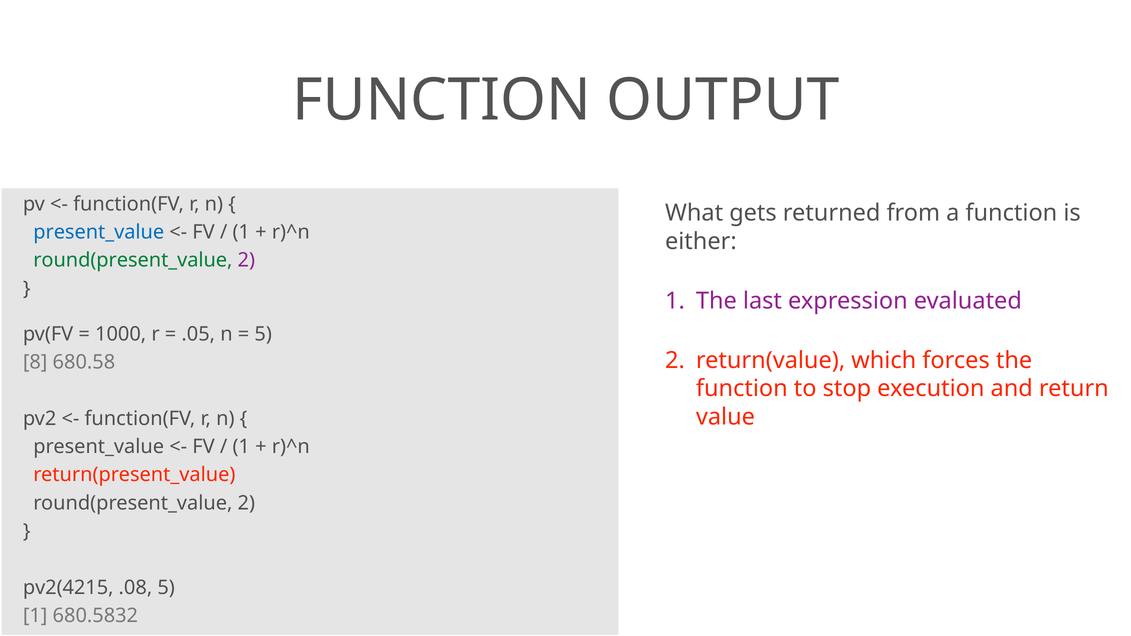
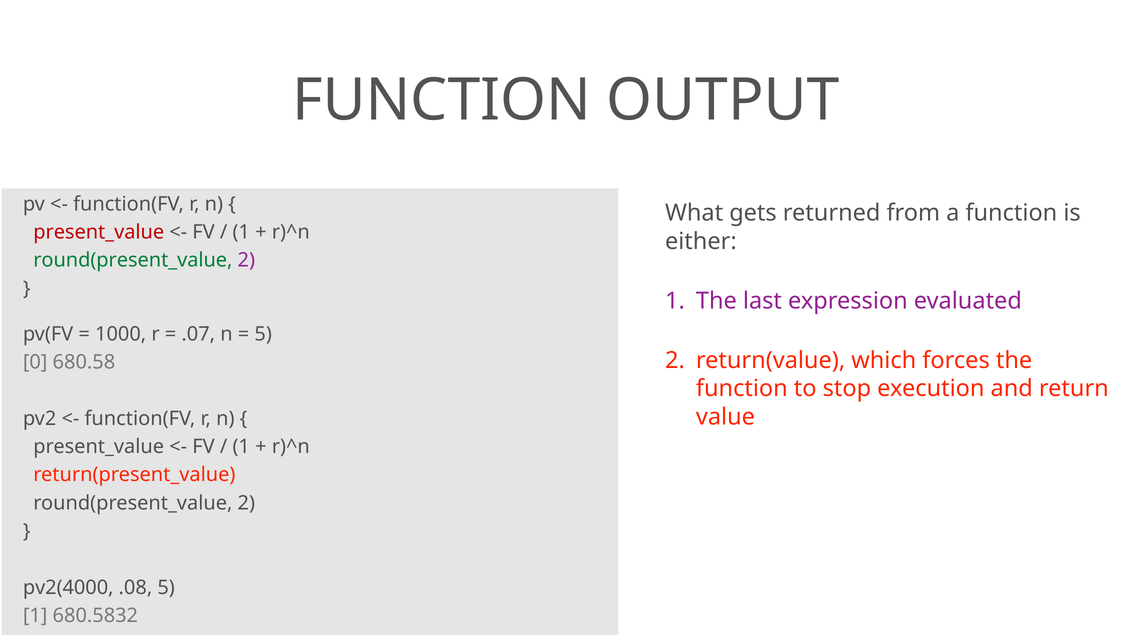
present_value at (99, 232) colour: blue -> red
.05: .05 -> .07
8: 8 -> 0
pv2(4215: pv2(4215 -> pv2(4000
